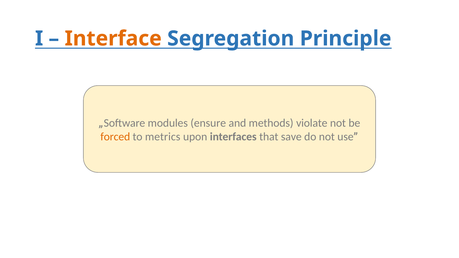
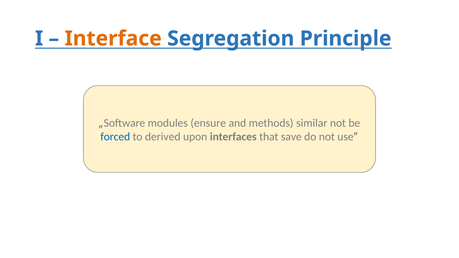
violate: violate -> similar
forced colour: orange -> blue
metrics: metrics -> derived
